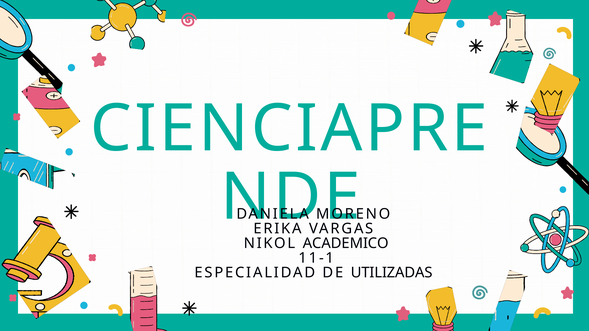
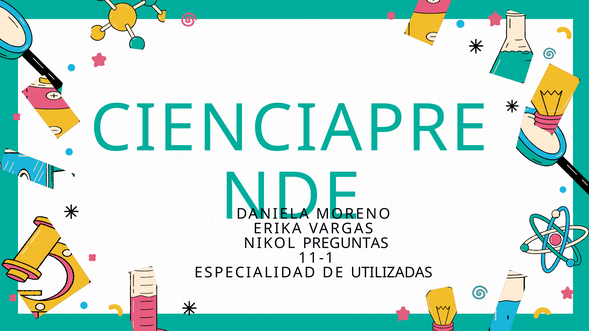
ACADEMICO: ACADEMICO -> PREGUNTAS
